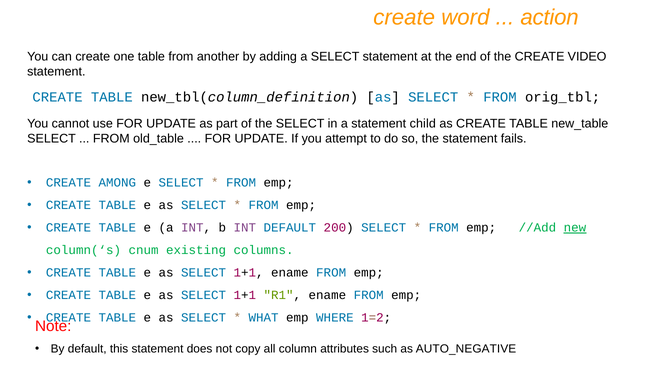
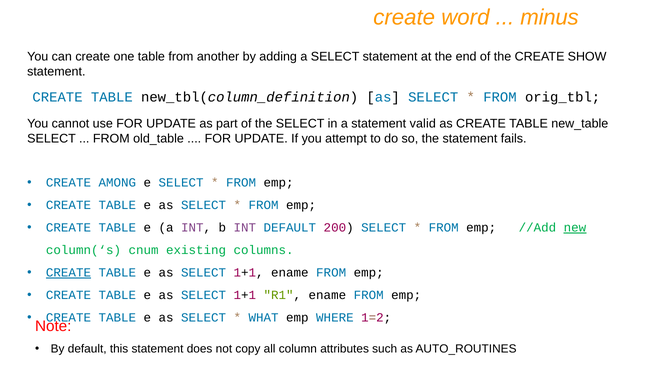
action: action -> minus
VIDEO: VIDEO -> SHOW
child: child -> valid
CREATE at (68, 273) underline: none -> present
AUTO_NEGATIVE: AUTO_NEGATIVE -> AUTO_ROUTINES
